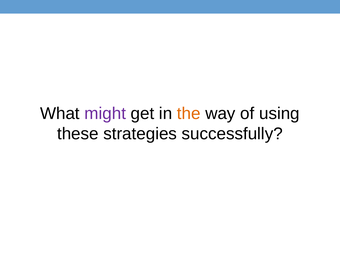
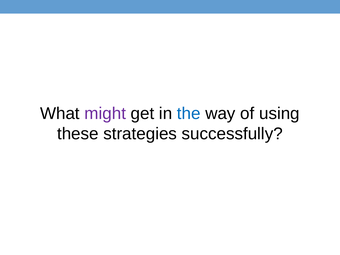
the colour: orange -> blue
